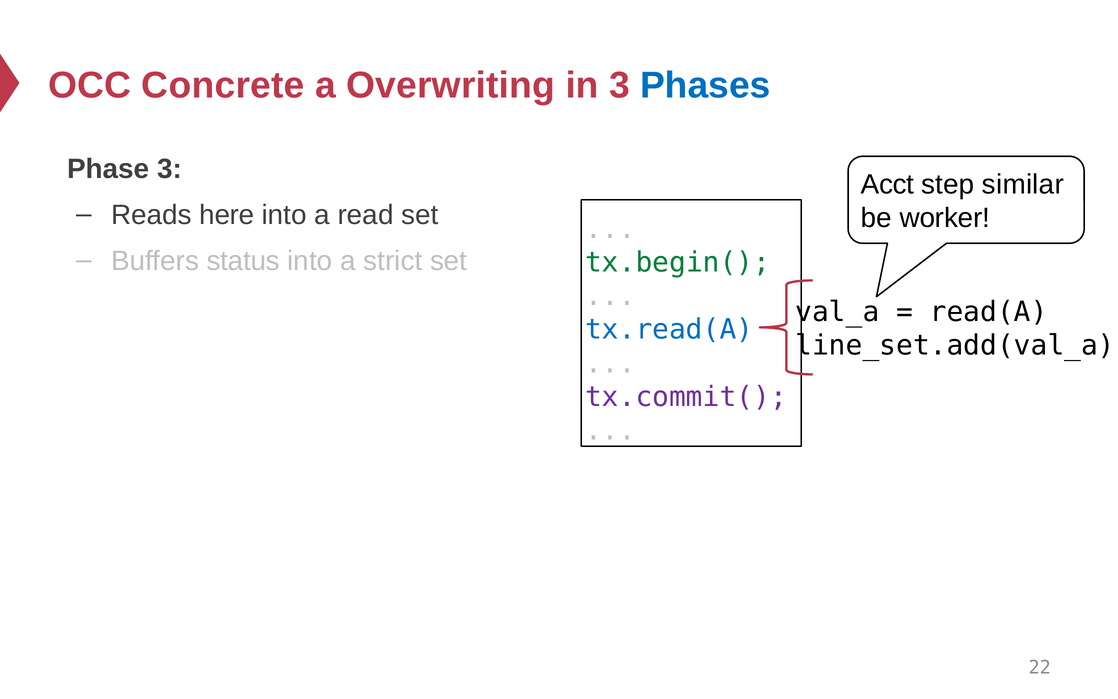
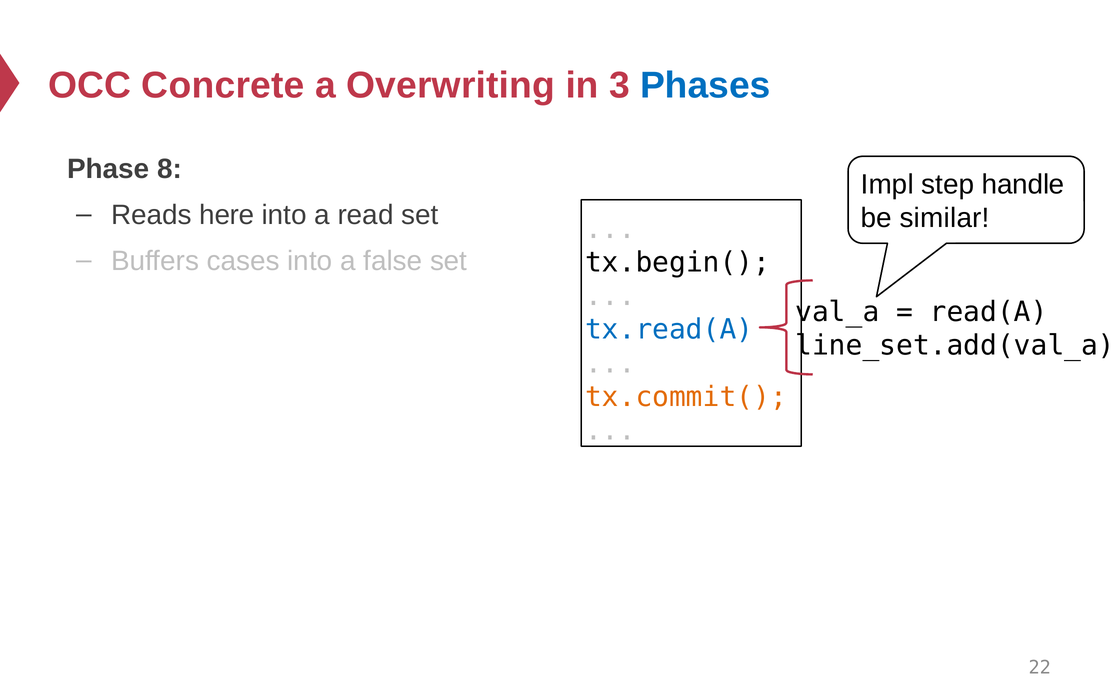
Phase 3: 3 -> 8
Acct: Acct -> Impl
similar: similar -> handle
worker: worker -> similar
status: status -> cases
strict: strict -> false
tx.begin( colour: green -> black
tx.commit( colour: purple -> orange
